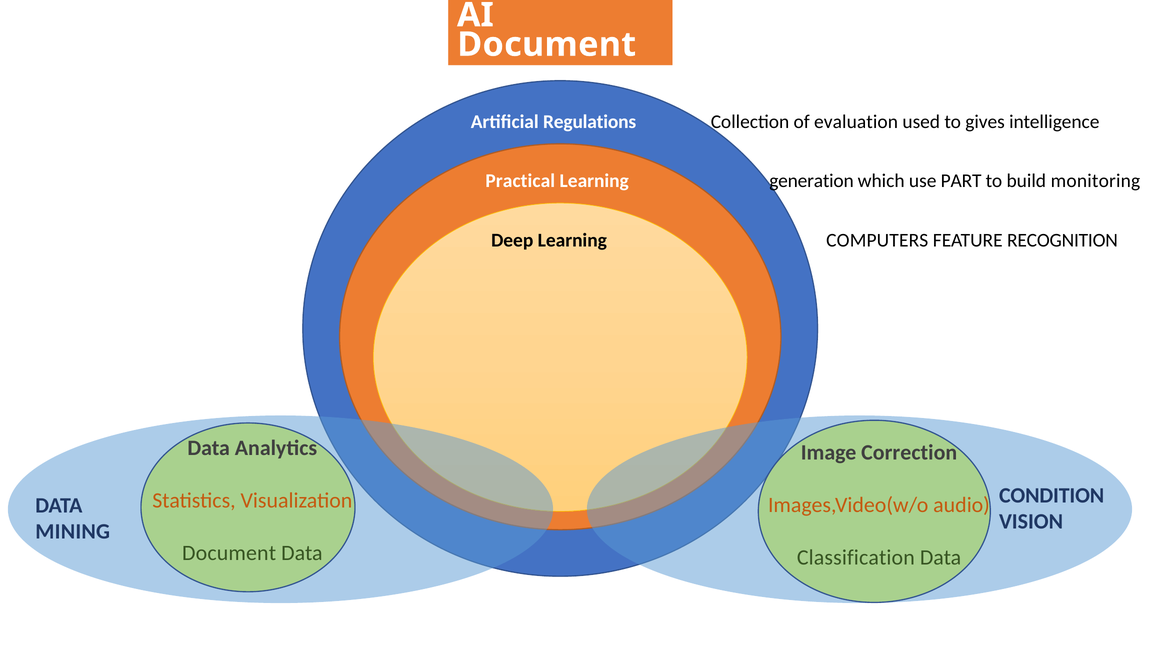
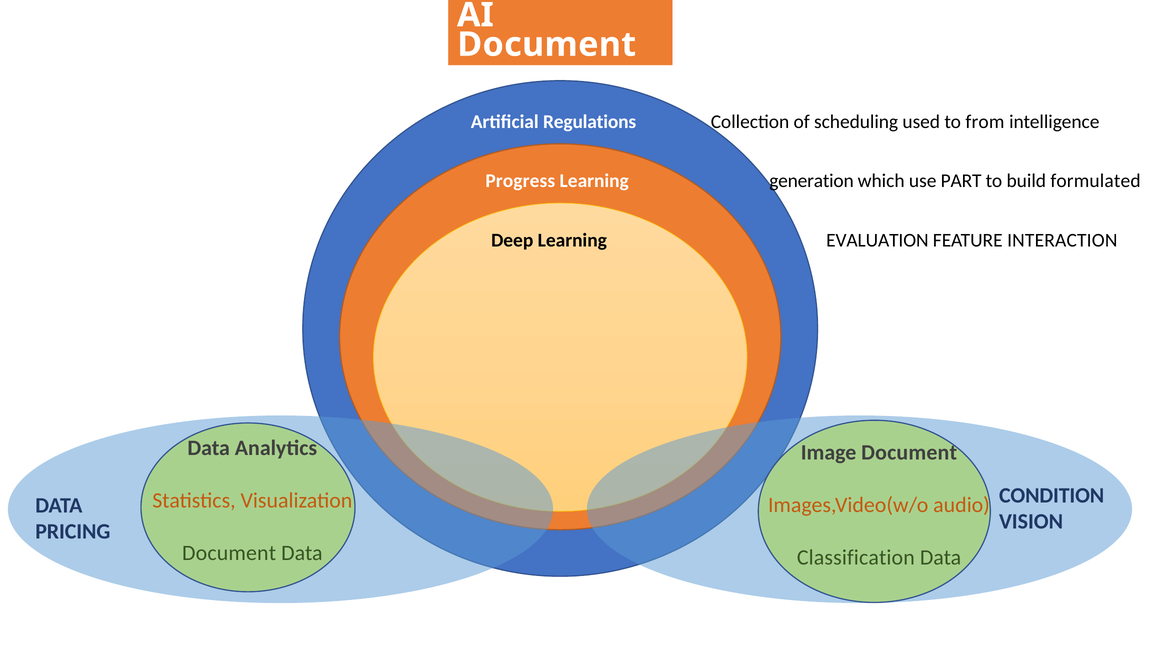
evaluation: evaluation -> scheduling
gives: gives -> from
Practical: Practical -> Progress
monitoring: monitoring -> formulated
COMPUTERS: COMPUTERS -> EVALUATION
RECOGNITION: RECOGNITION -> INTERACTION
Image Correction: Correction -> Document
MINING: MINING -> PRICING
